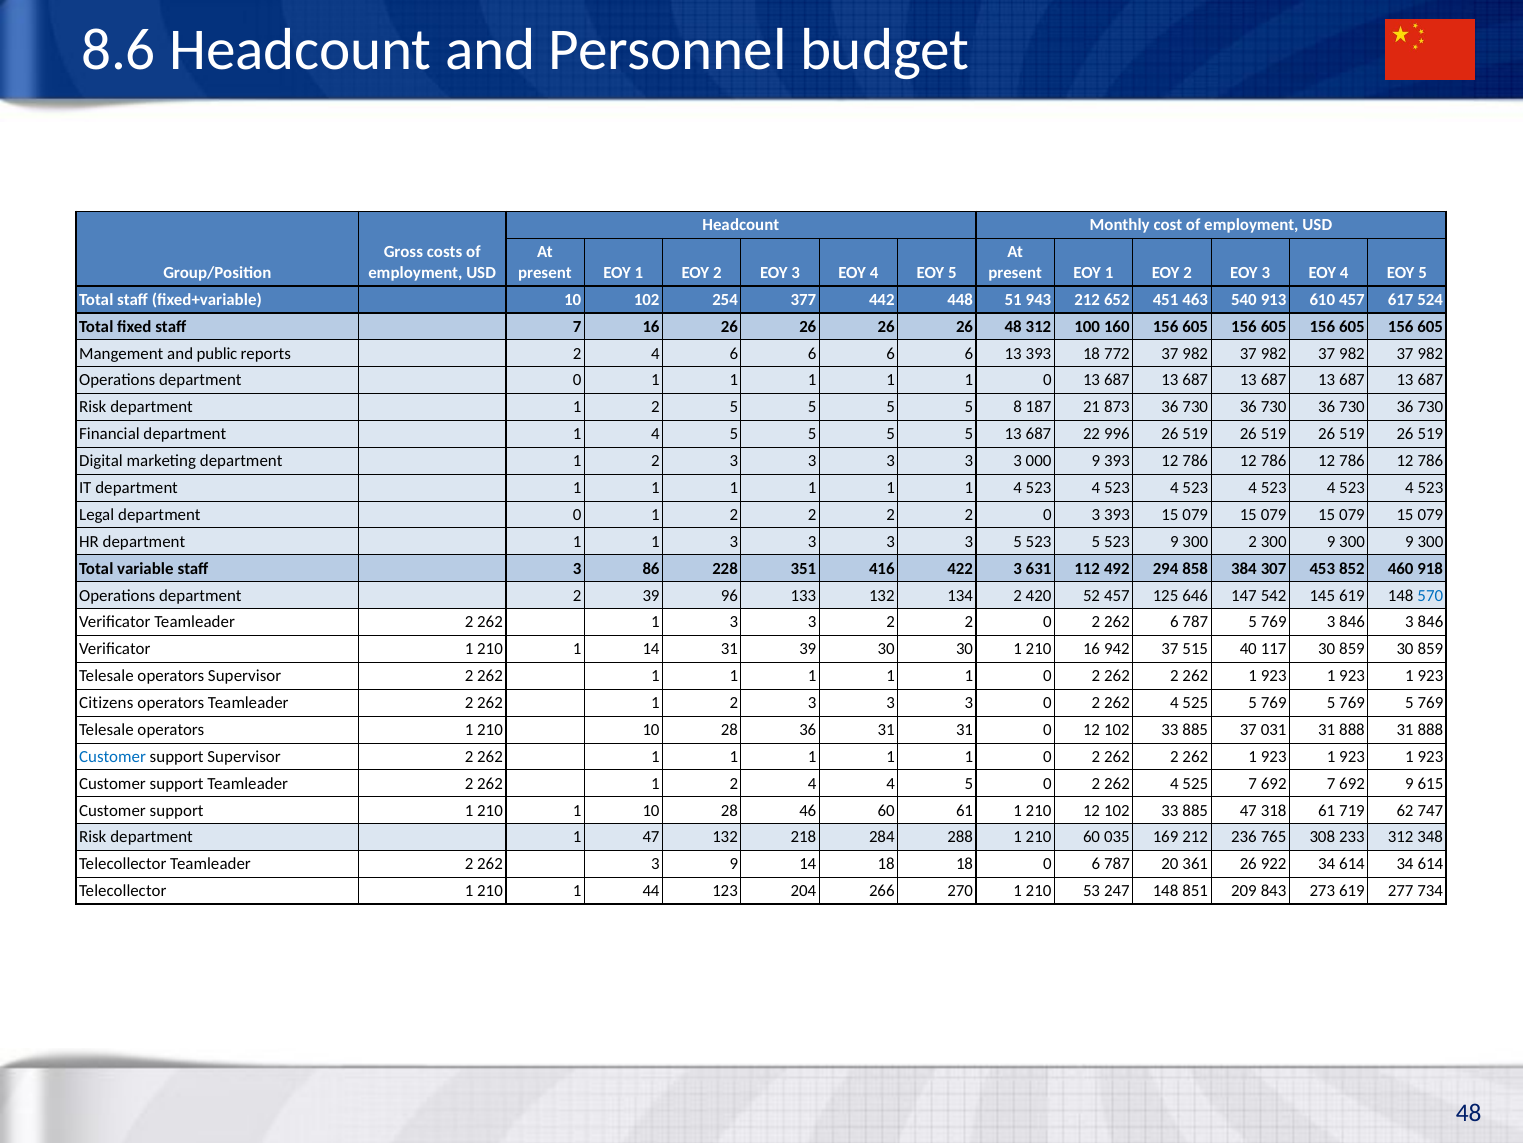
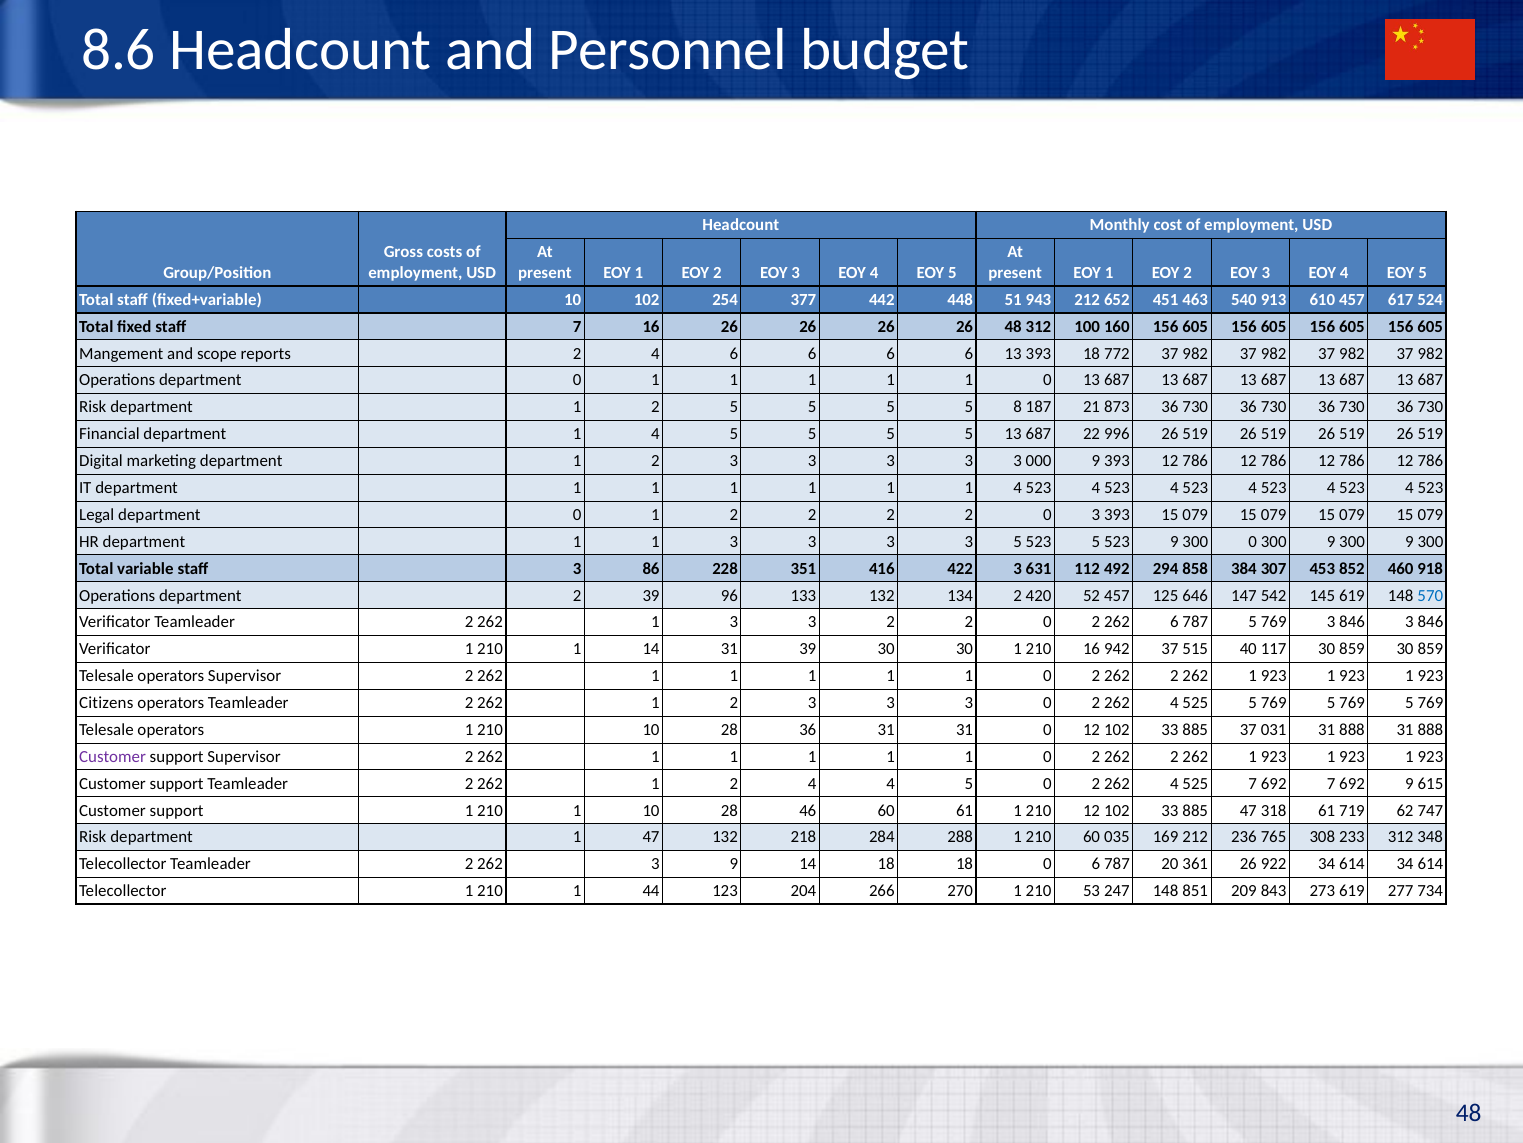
public: public -> scope
300 2: 2 -> 0
Customer at (113, 756) colour: blue -> purple
